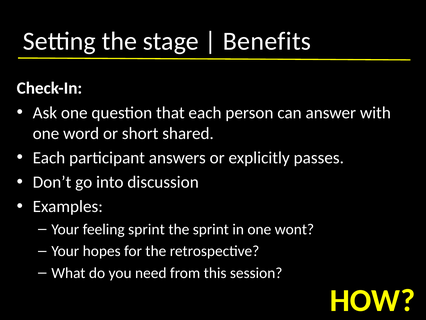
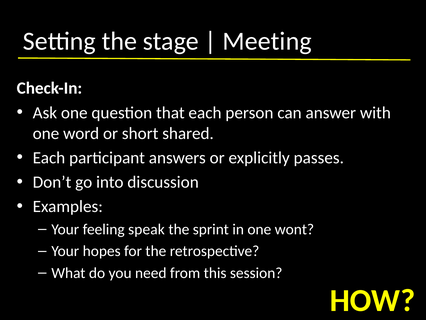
Benefits: Benefits -> Meeting
feeling sprint: sprint -> speak
